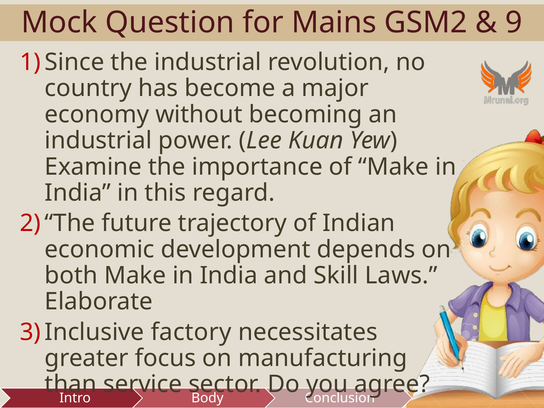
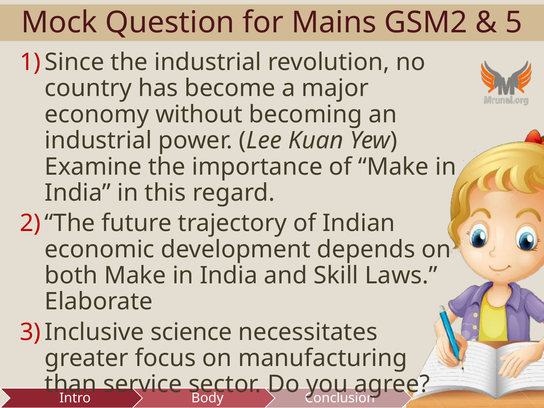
9: 9 -> 5
factory: factory -> science
